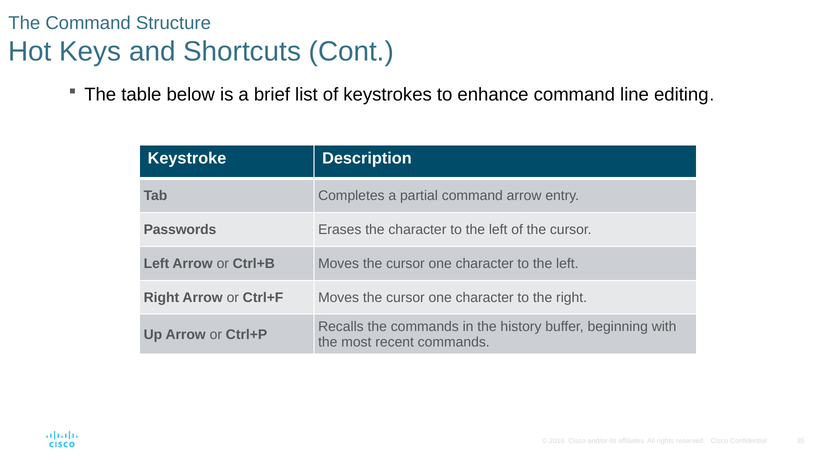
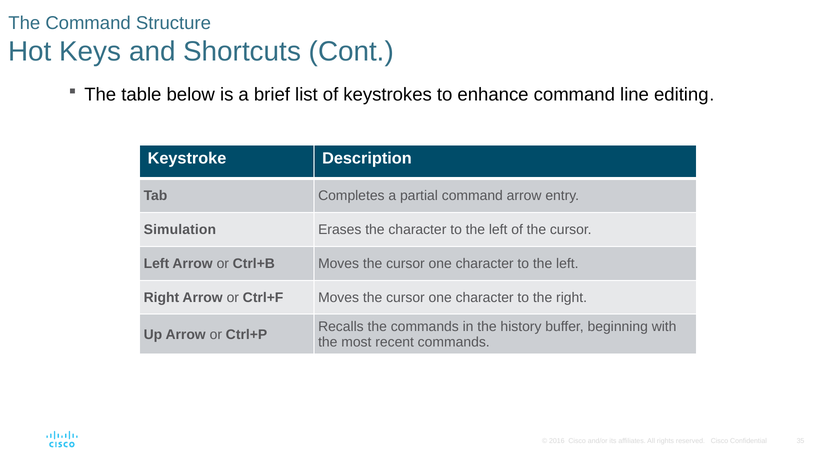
Passwords: Passwords -> Simulation
